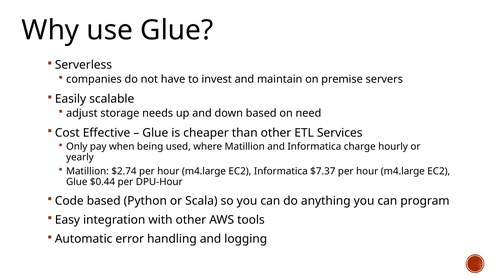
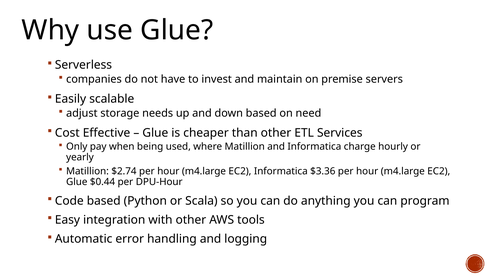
$7.37: $7.37 -> $3.36
